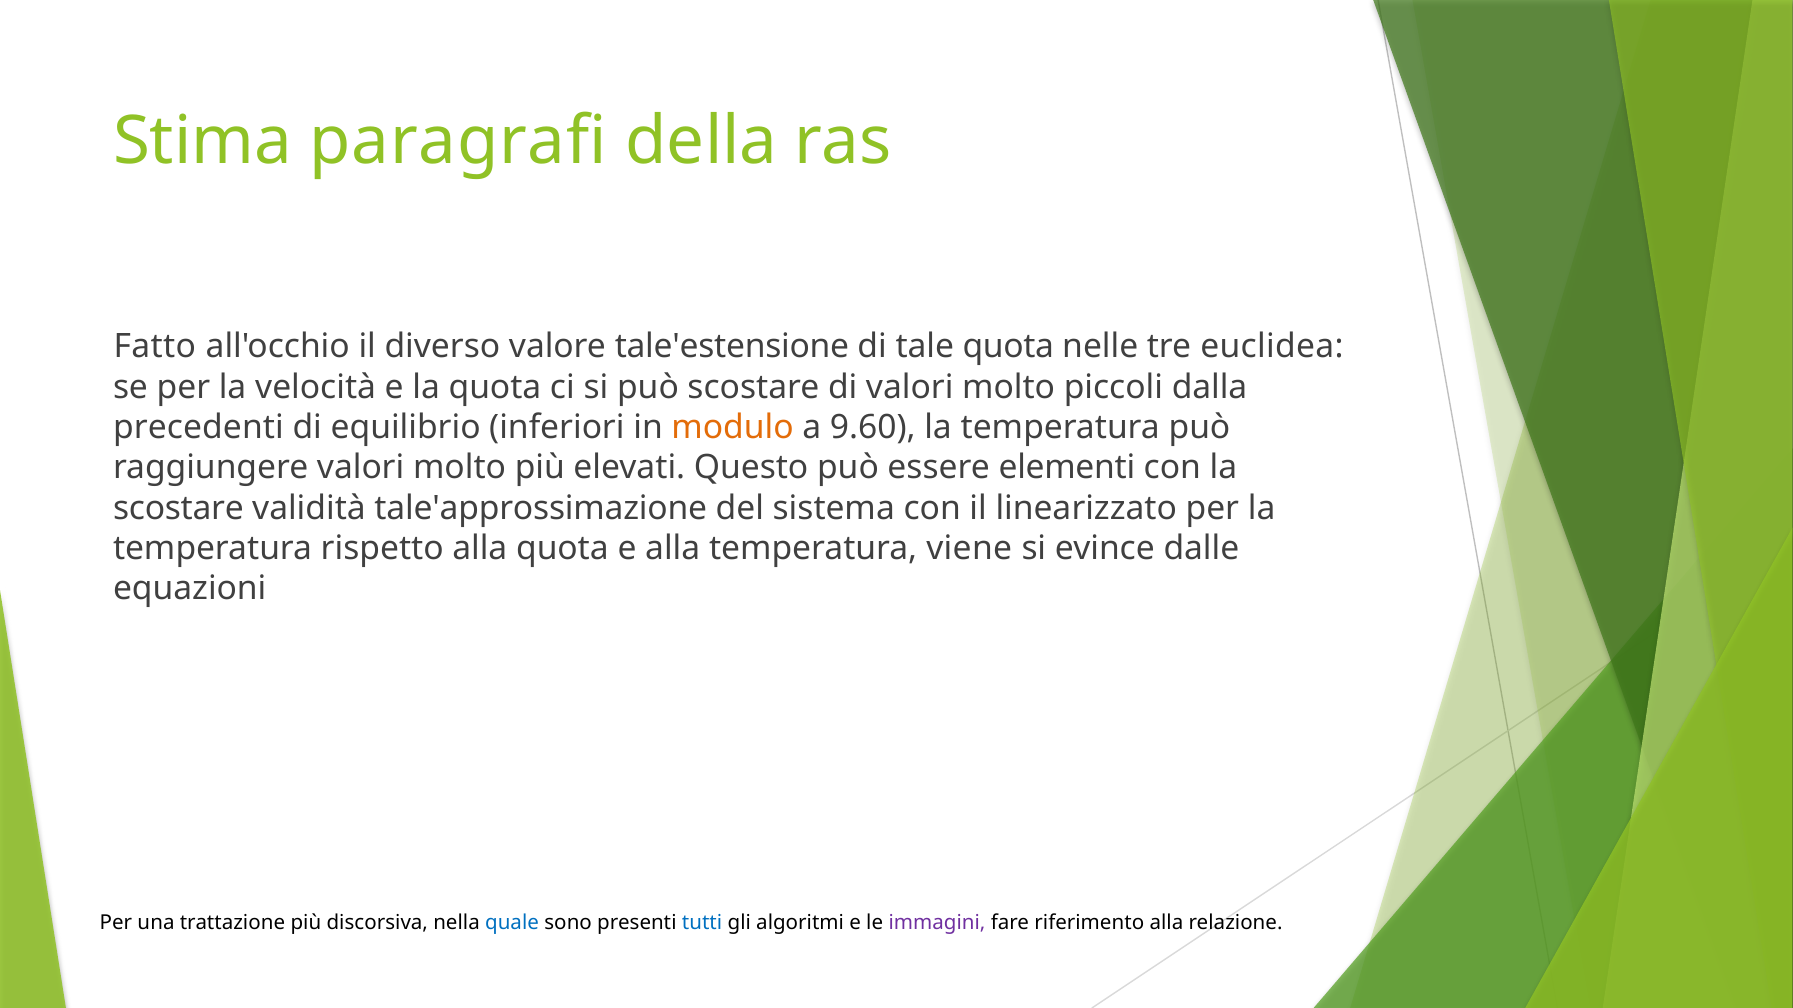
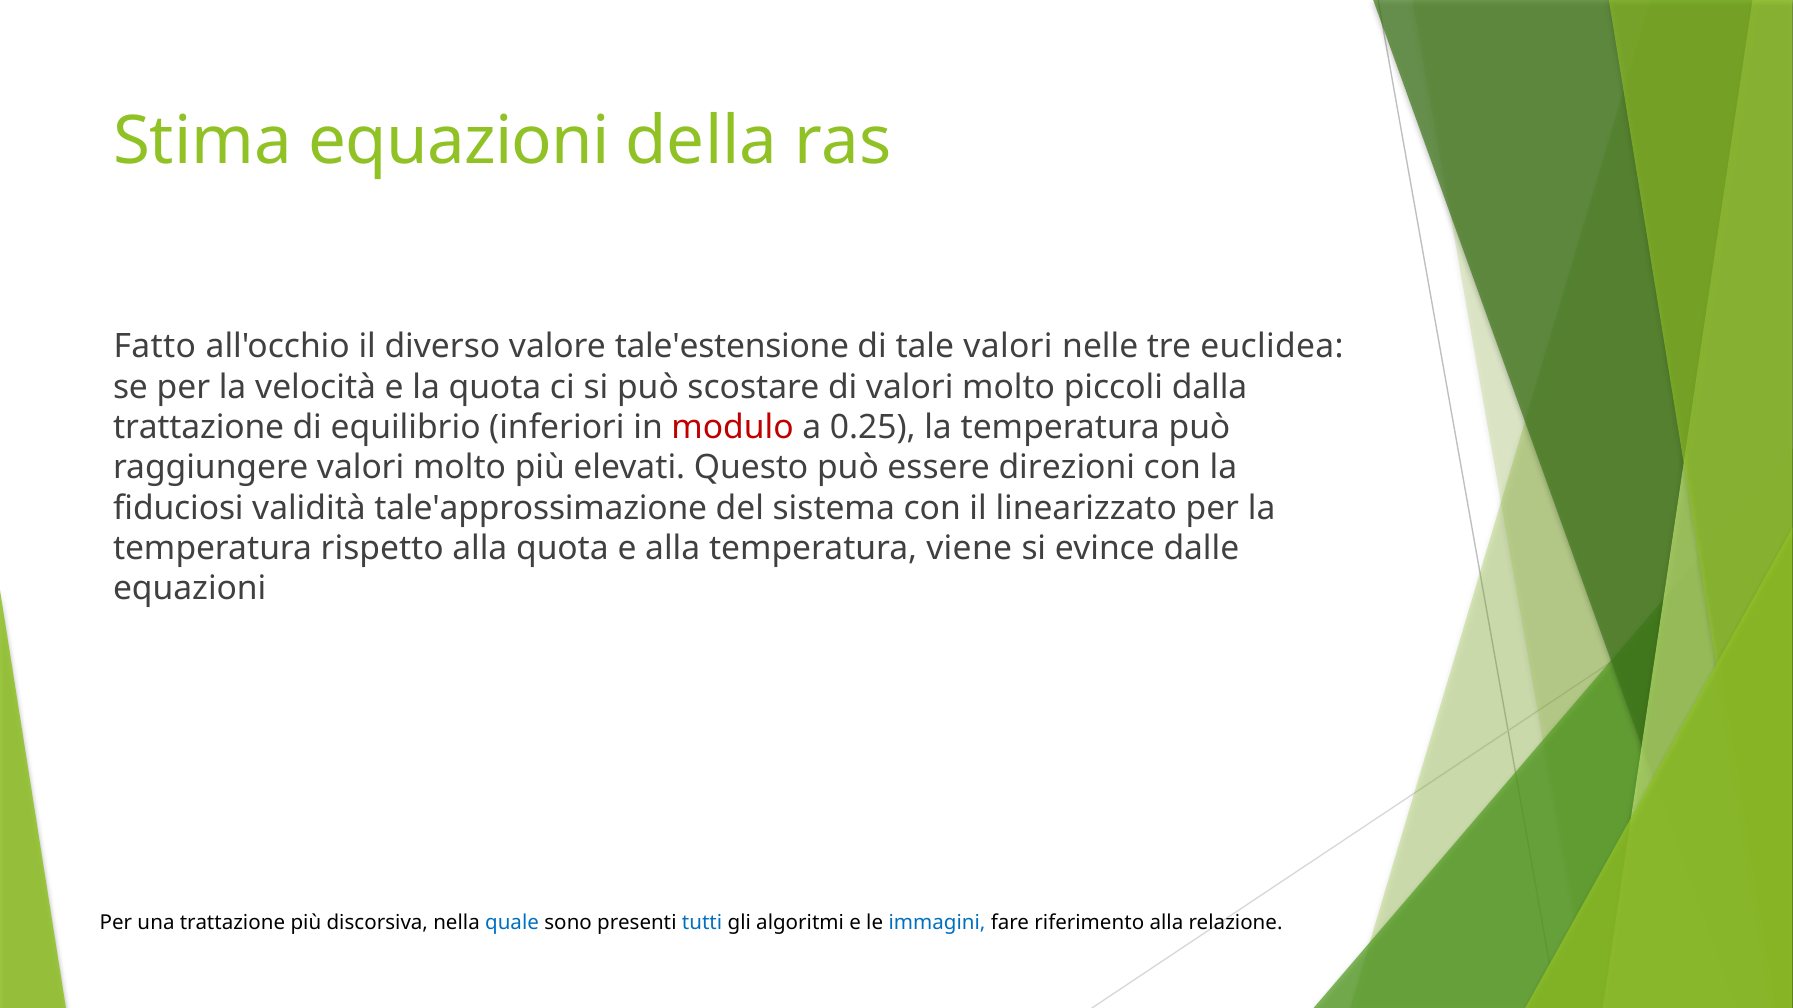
Stima paragrafi: paragrafi -> equazioni
tale quota: quota -> valori
precedenti at (198, 428): precedenti -> trattazione
modulo colour: orange -> red
9.60: 9.60 -> 0.25
elementi: elementi -> direzioni
scostare at (178, 508): scostare -> fiduciosi
immagini colour: purple -> blue
